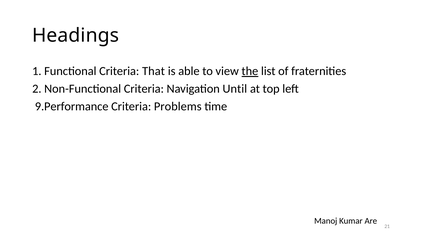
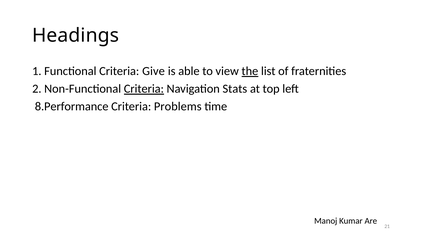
That: That -> Give
Criteria at (144, 89) underline: none -> present
Until: Until -> Stats
9.Performance: 9.Performance -> 8.Performance
